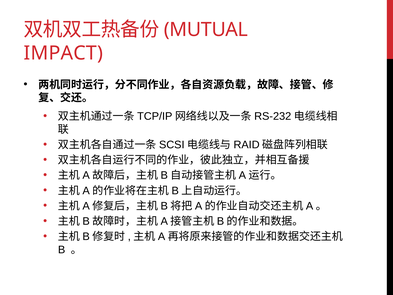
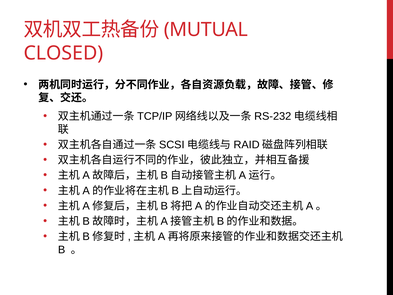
IMPACT: IMPACT -> CLOSED
